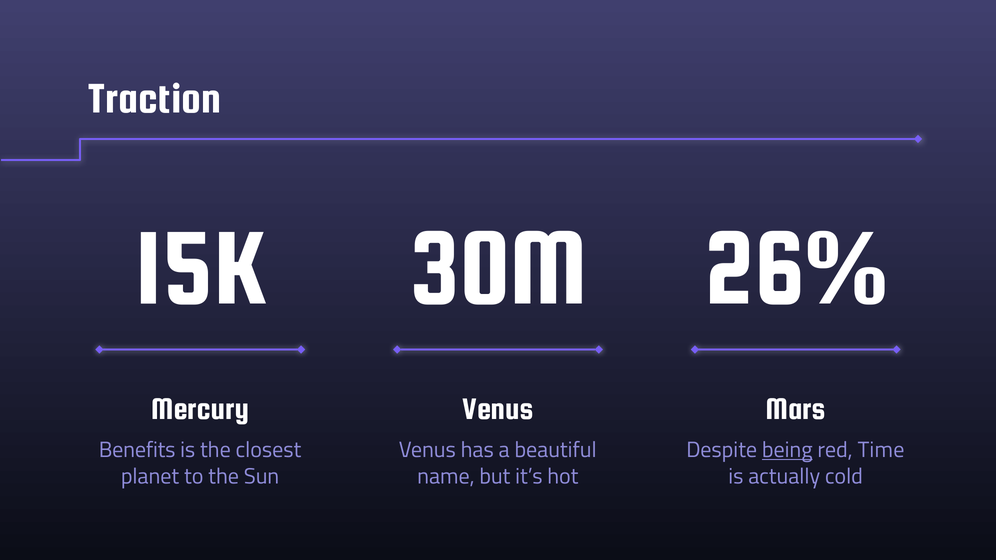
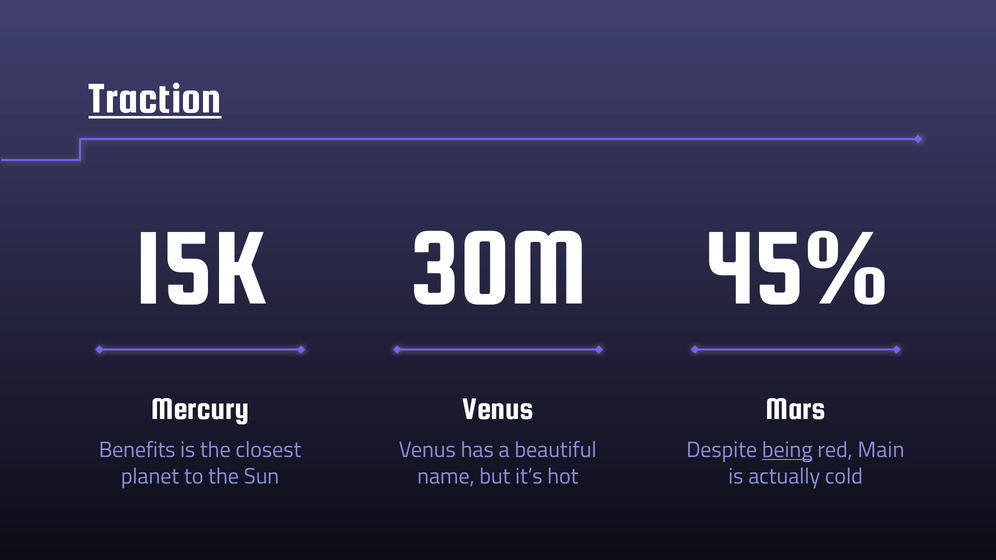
Traction underline: none -> present
26%: 26% -> 45%
Time: Time -> Main
